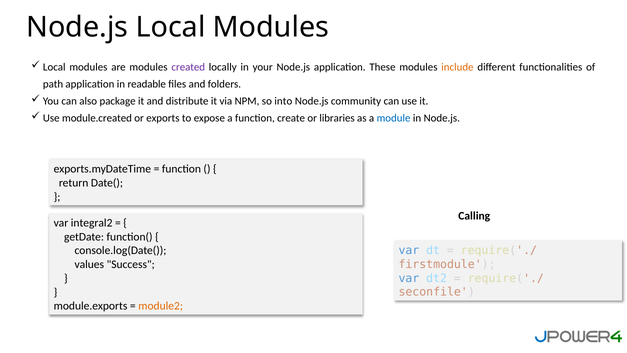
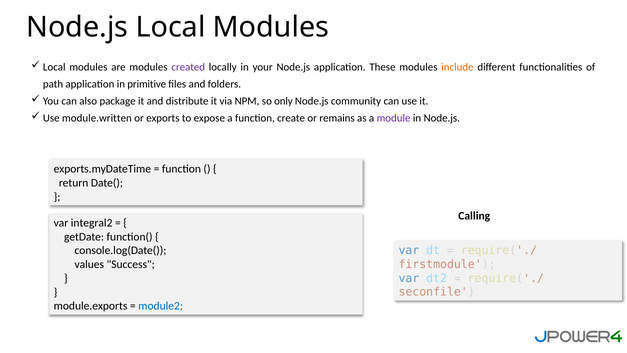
readable: readable -> primitive
into: into -> only
module.created: module.created -> module.written
libraries: libraries -> remains
module colour: blue -> purple
module2 colour: orange -> blue
